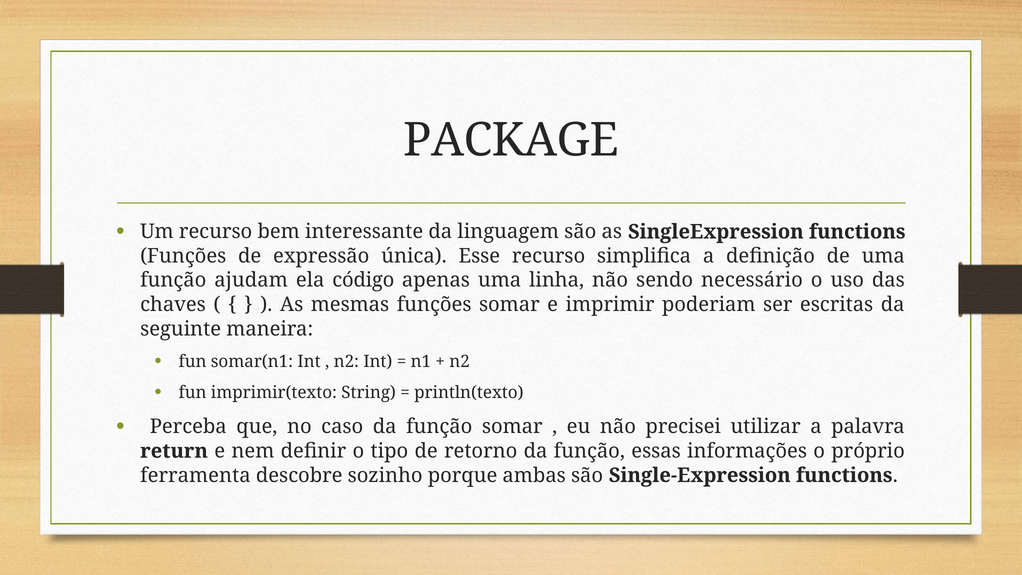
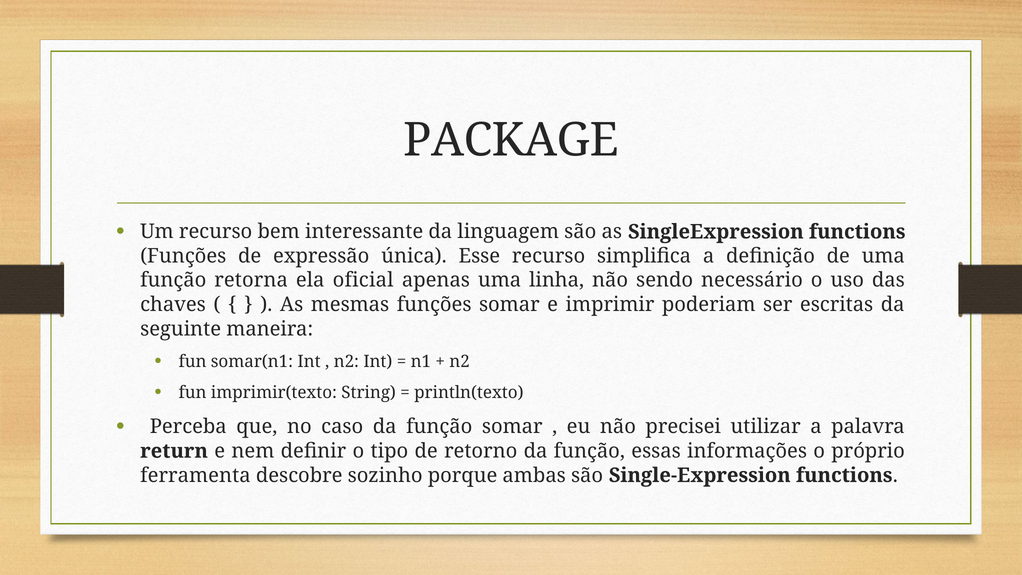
ajudam: ajudam -> retorna
código: código -> oficial
